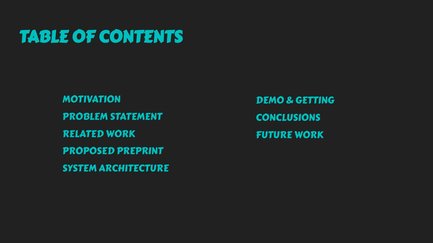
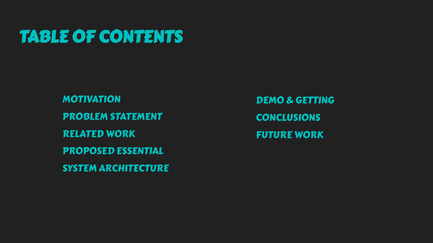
PREPRINT: PREPRINT -> ESSENTIAL
